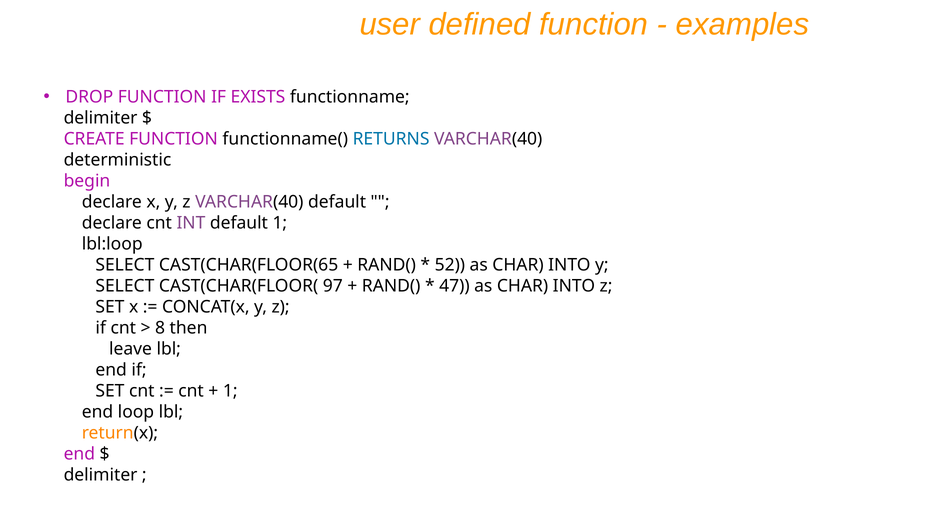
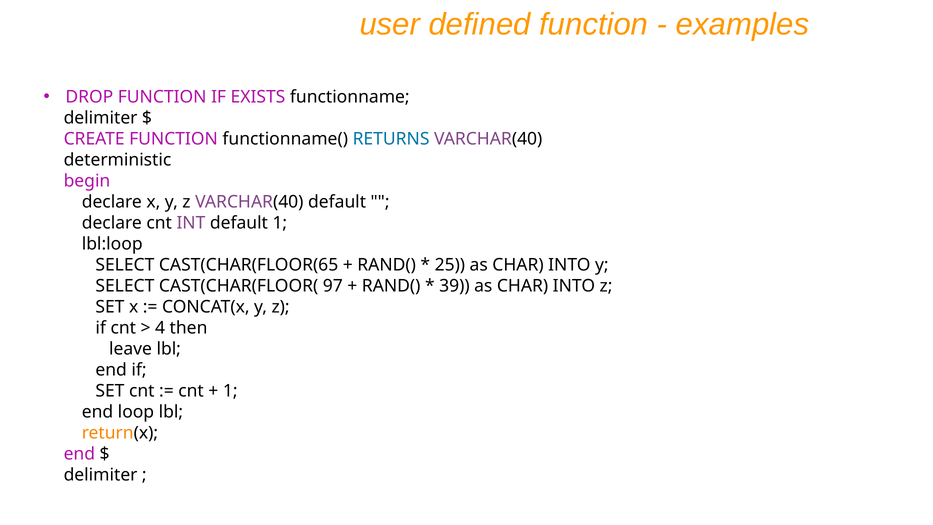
52: 52 -> 25
47: 47 -> 39
8: 8 -> 4
